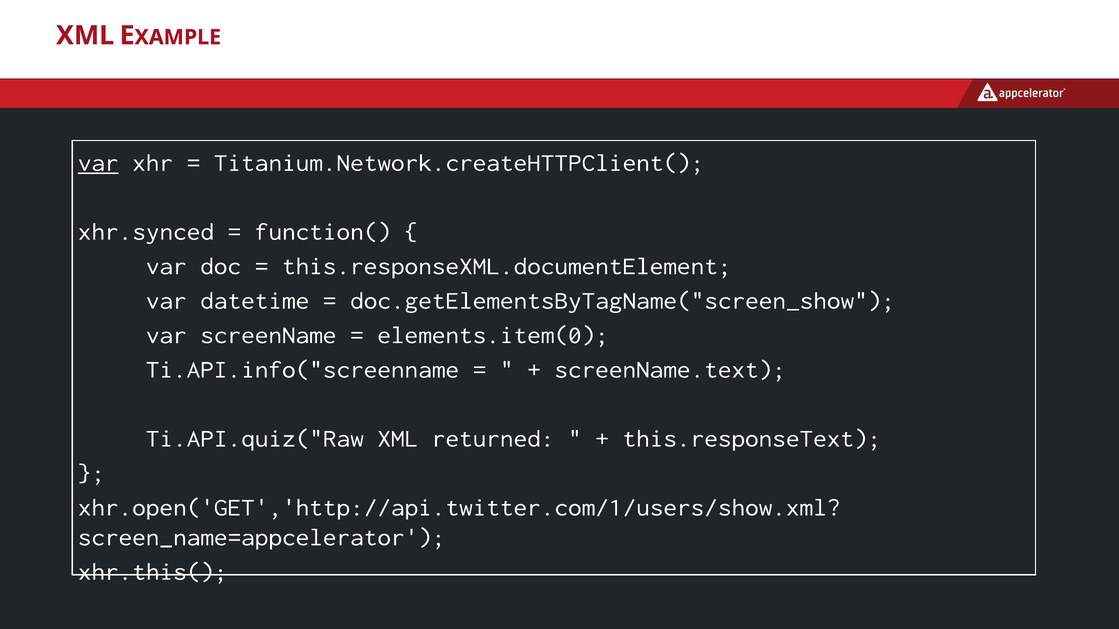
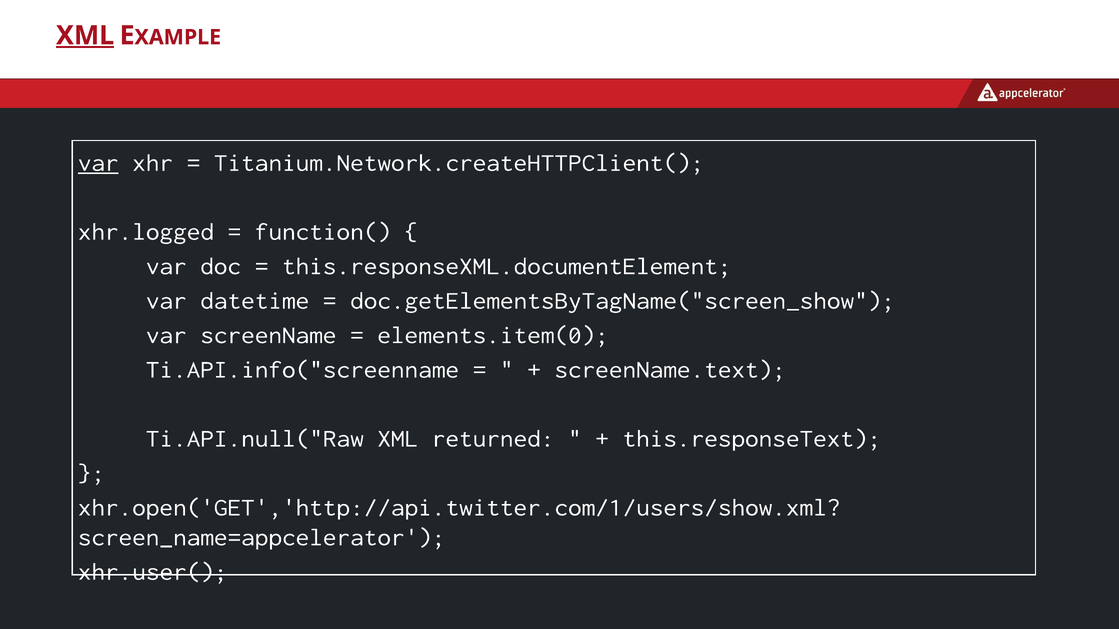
XML at (85, 35) underline: none -> present
xhr.synced: xhr.synced -> xhr.logged
Ti.API.quiz("Raw: Ti.API.quiz("Raw -> Ti.API.null("Raw
xhr.this(: xhr.this( -> xhr.user(
